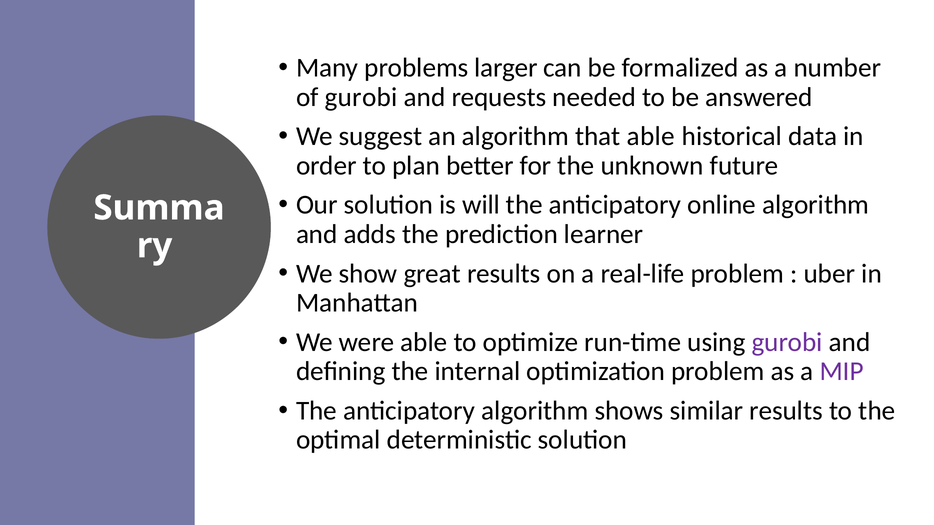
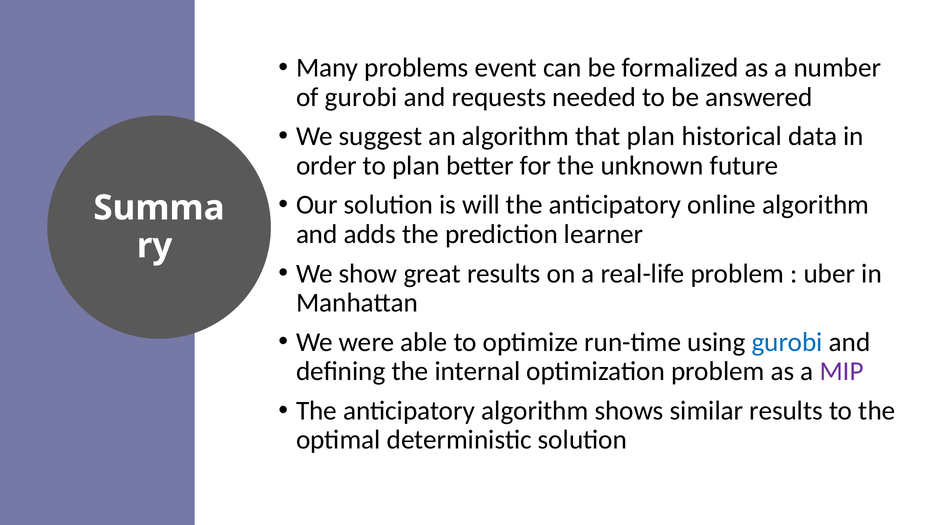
larger: larger -> event
that able: able -> plan
gurobi at (787, 342) colour: purple -> blue
